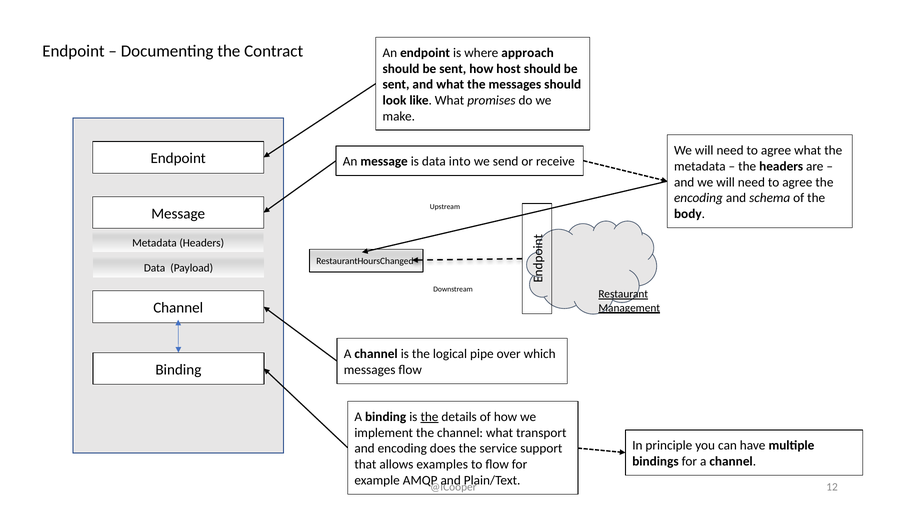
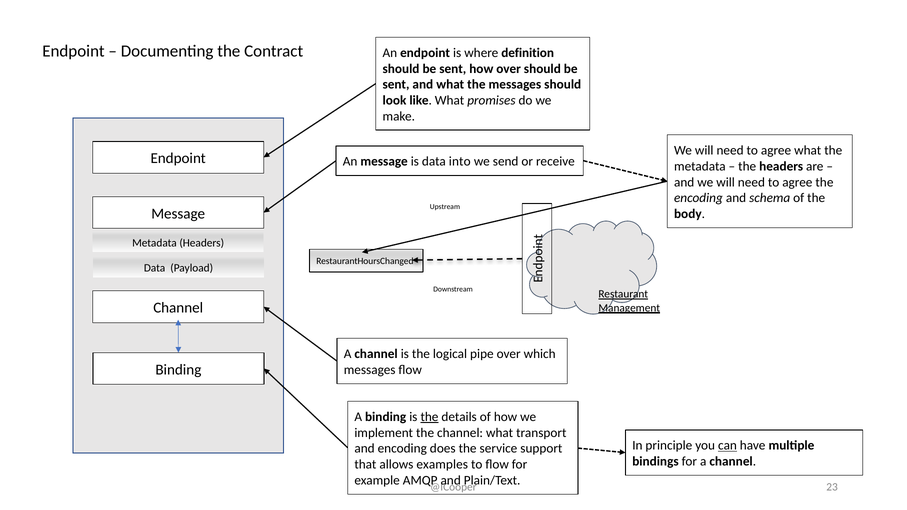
approach: approach -> definition
how host: host -> over
can underline: none -> present
12: 12 -> 23
